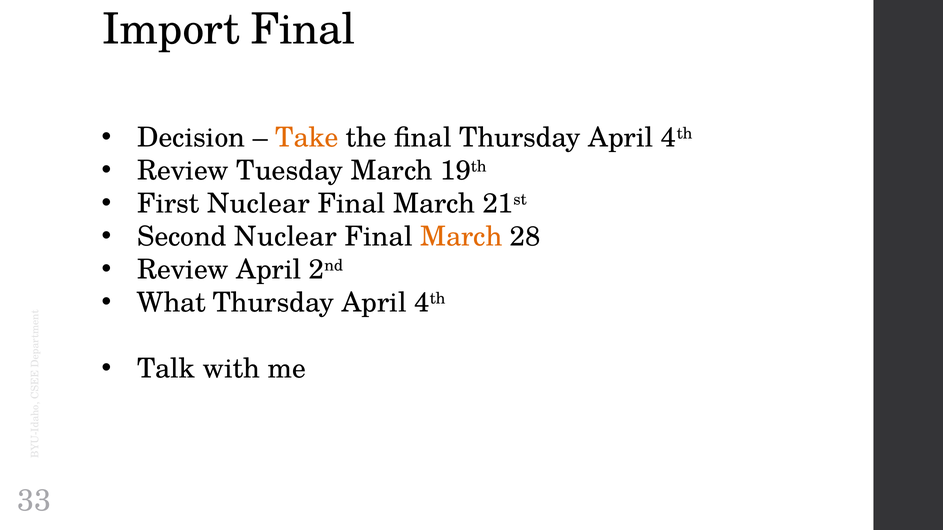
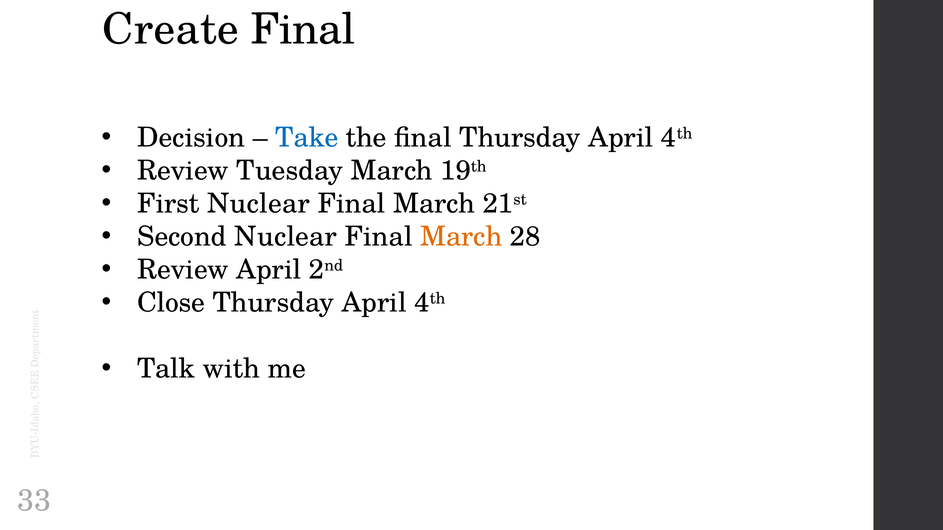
Import: Import -> Create
Take colour: orange -> blue
What: What -> Close
